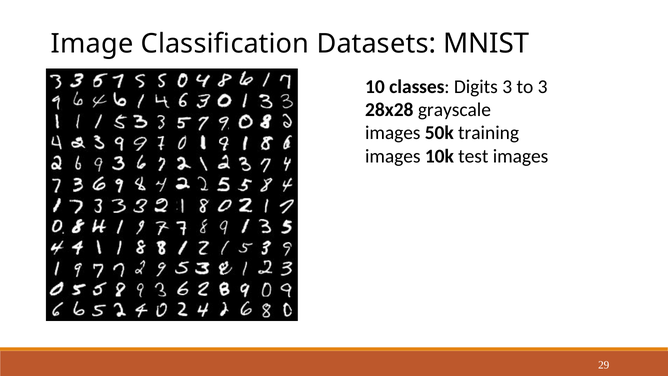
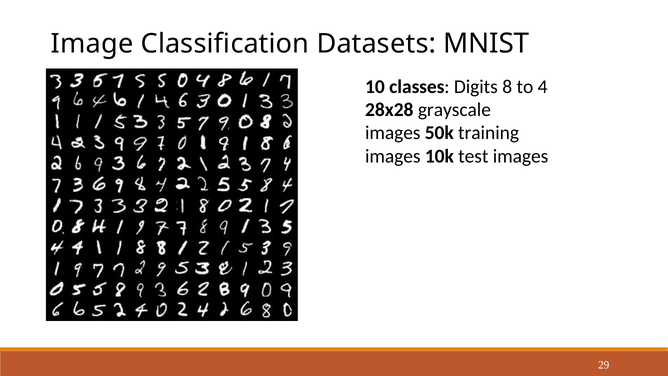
Digits 3: 3 -> 8
to 3: 3 -> 4
